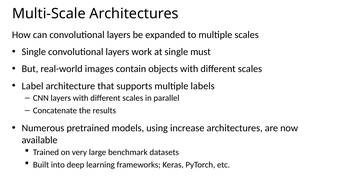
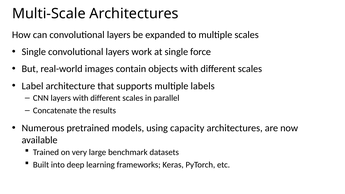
must: must -> force
increase: increase -> capacity
